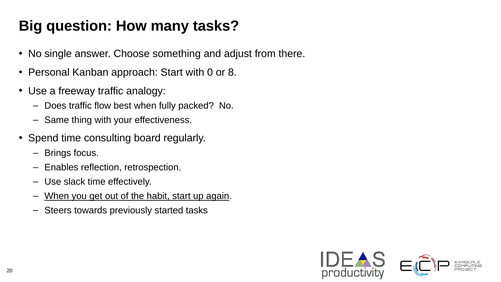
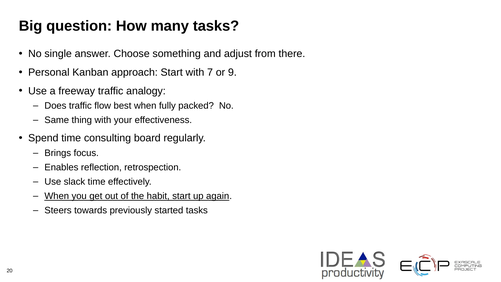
0: 0 -> 7
8: 8 -> 9
